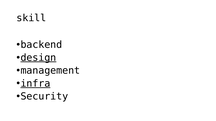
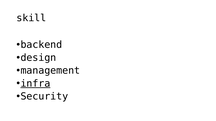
design underline: present -> none
